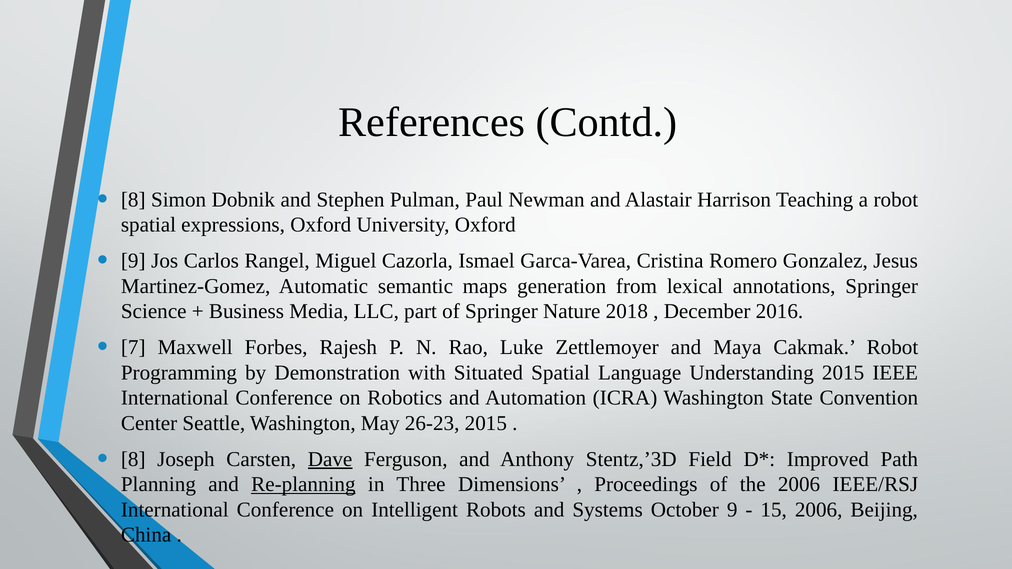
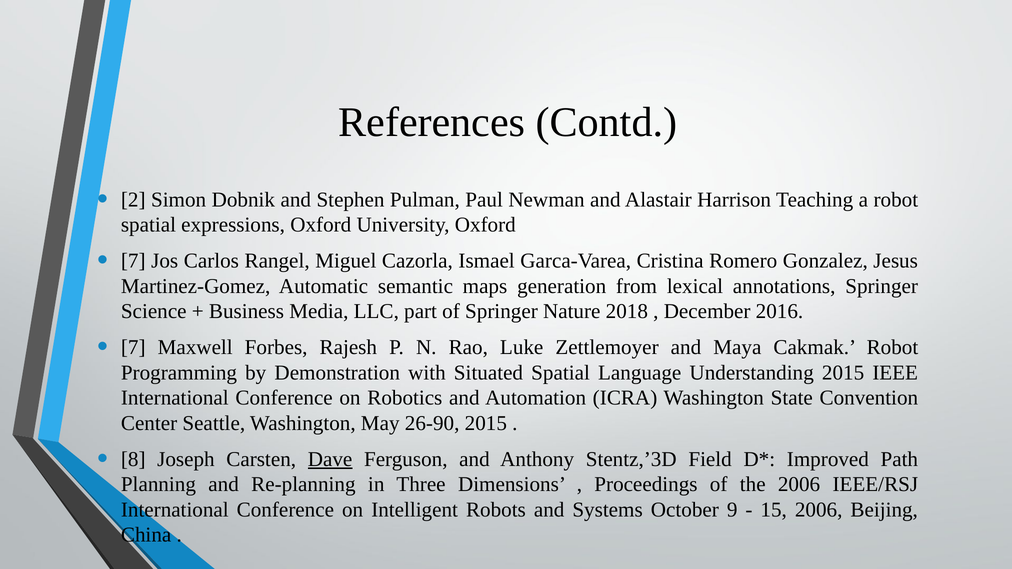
8 at (133, 200): 8 -> 2
9 at (133, 261): 9 -> 7
26-23: 26-23 -> 26-90
Re-planning underline: present -> none
